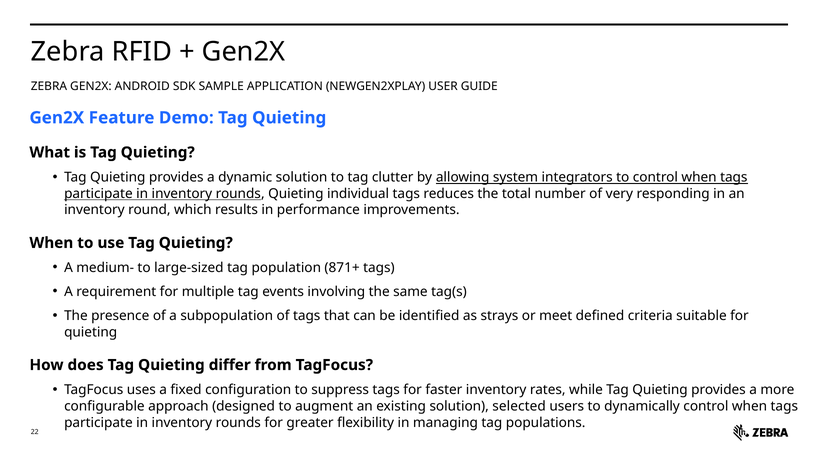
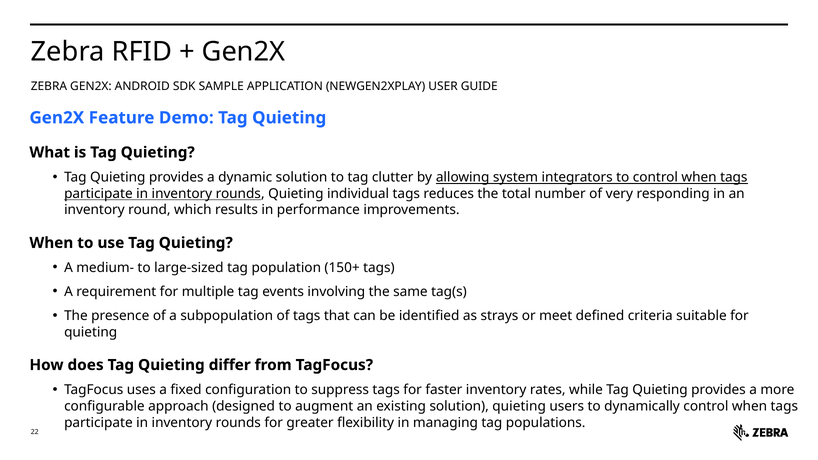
871+: 871+ -> 150+
solution selected: selected -> quieting
